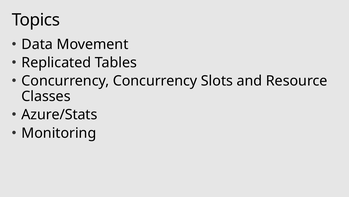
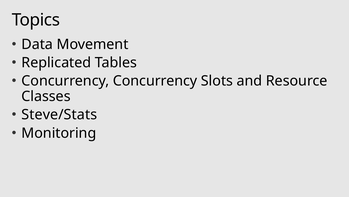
Azure/Stats: Azure/Stats -> Steve/Stats
